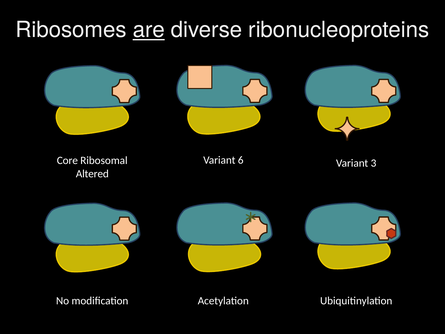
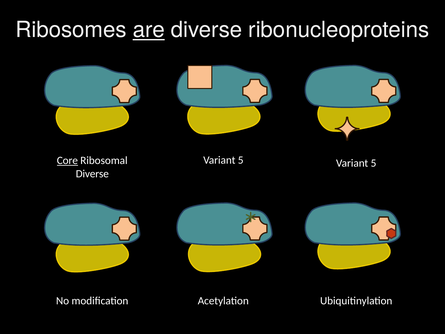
6 at (241, 160): 6 -> 5
Core underline: none -> present
3 at (374, 163): 3 -> 5
Altered at (92, 174): Altered -> Diverse
